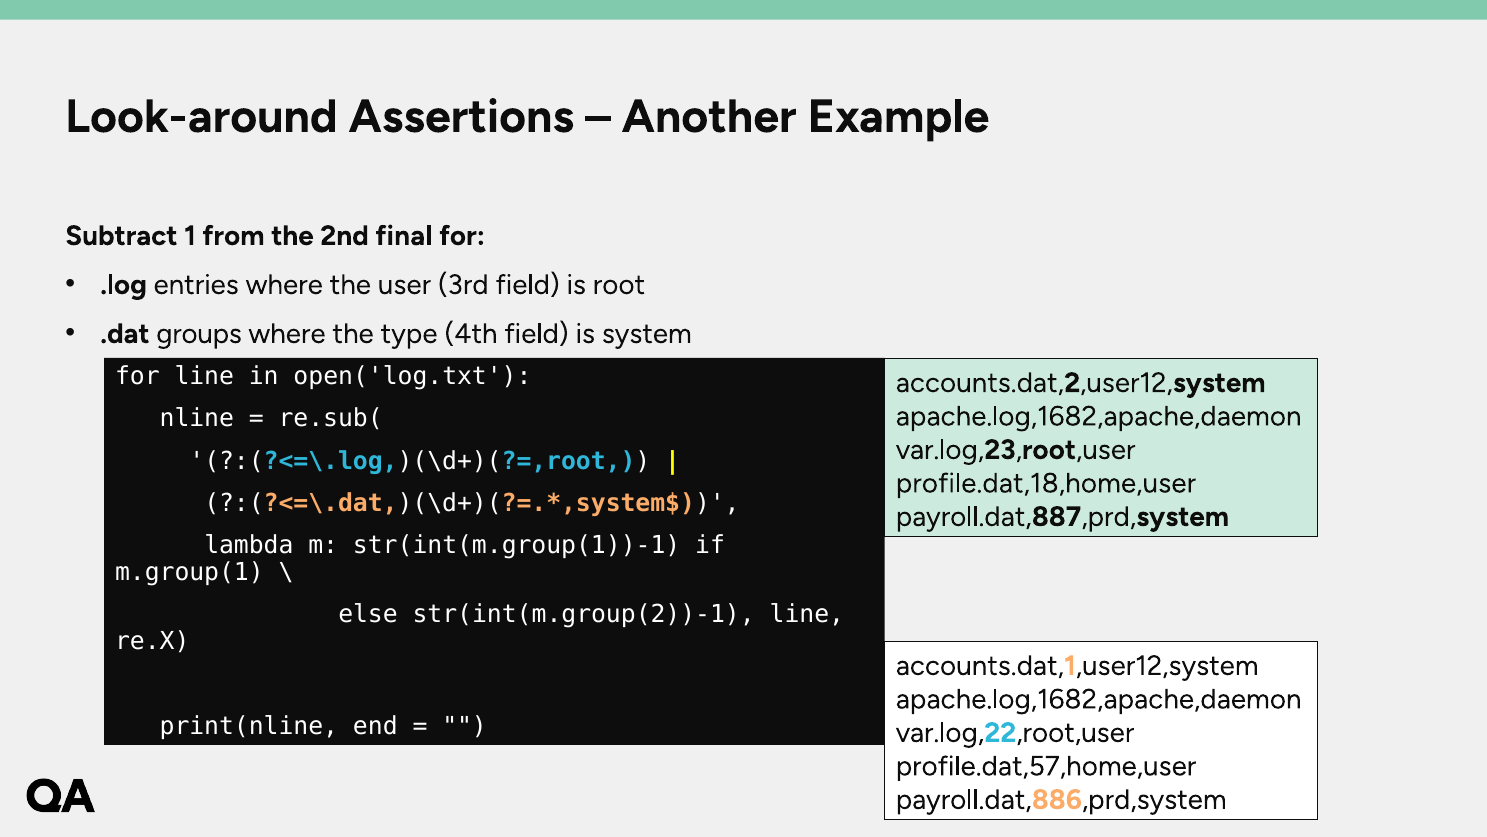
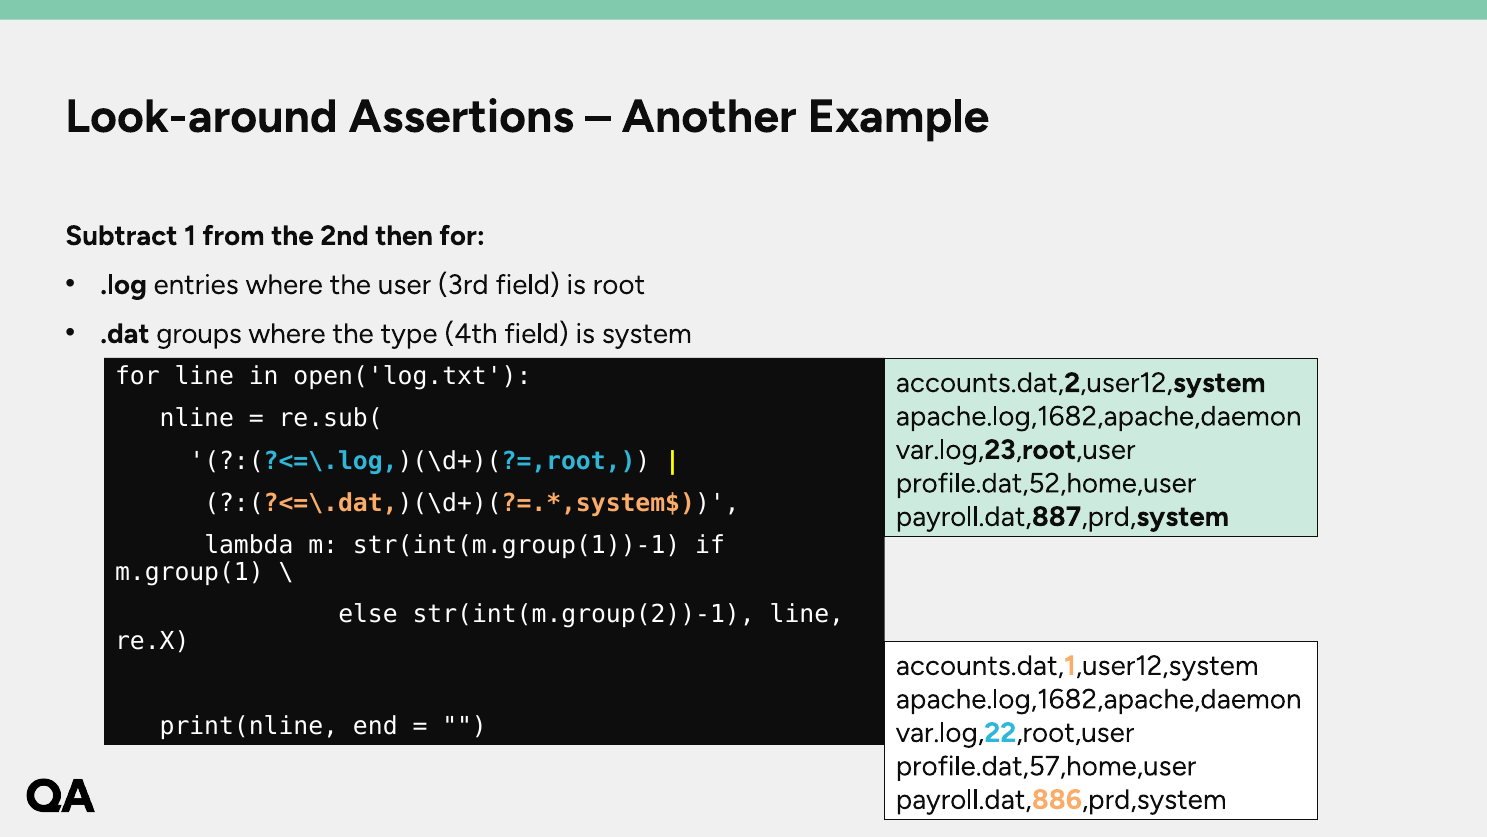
final: final -> then
profile.dat,18,home,user: profile.dat,18,home,user -> profile.dat,52,home,user
